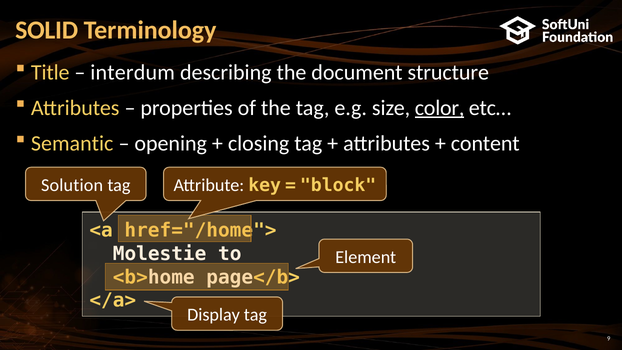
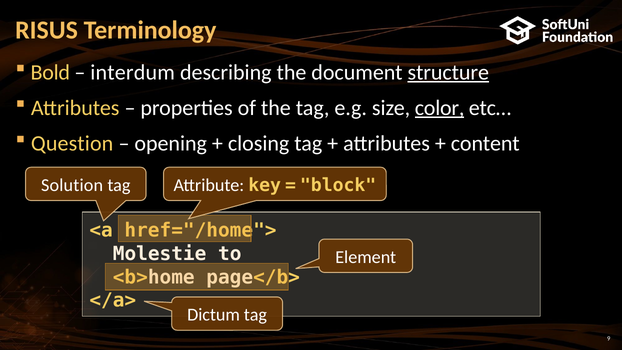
SOLID: SOLID -> RISUS
Title: Title -> Bold
structure underline: none -> present
Semantic: Semantic -> Question
Display: Display -> Dictum
